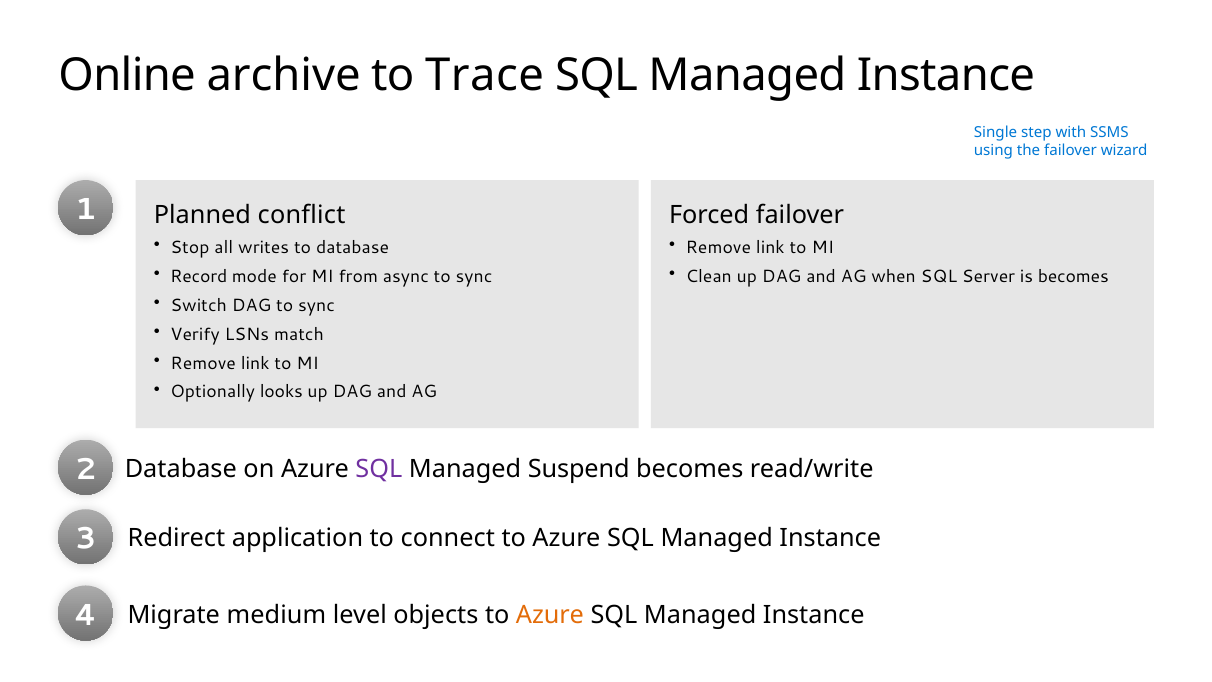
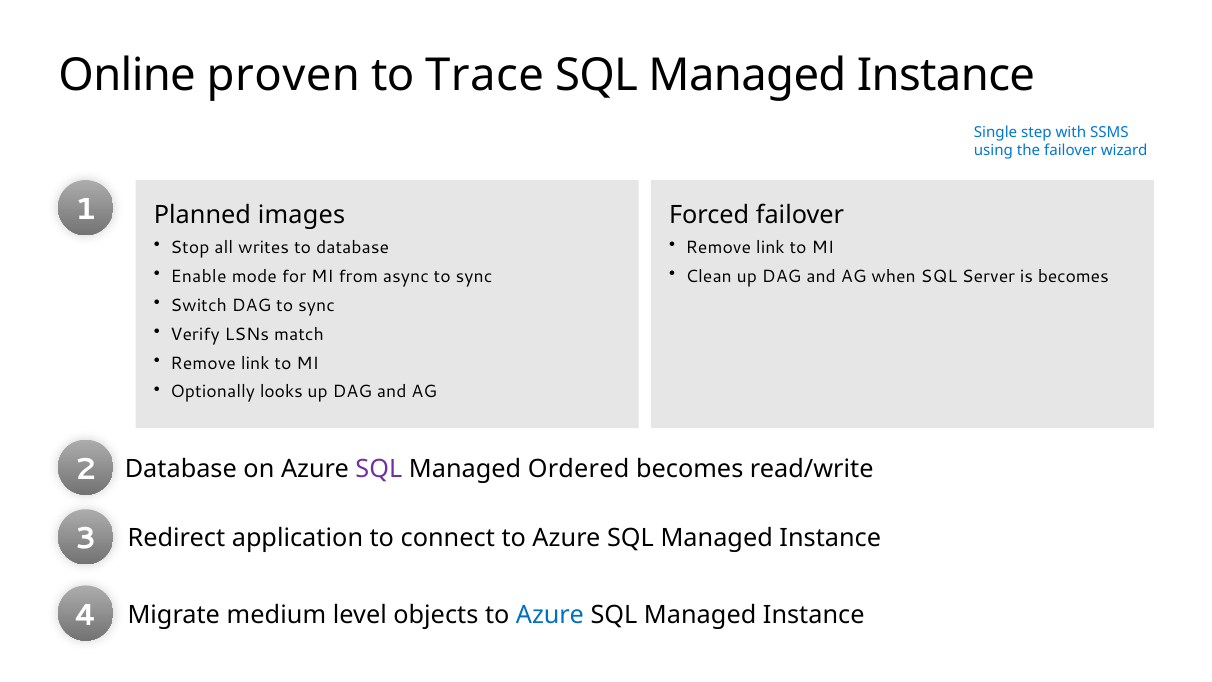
archive: archive -> proven
conflict: conflict -> images
Record: Record -> Enable
Suspend: Suspend -> Ordered
Azure at (550, 614) colour: orange -> blue
